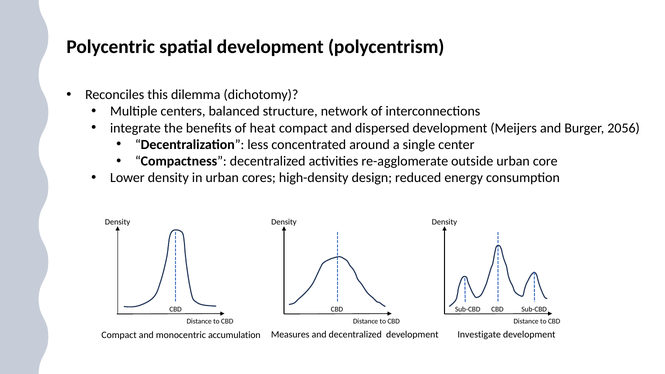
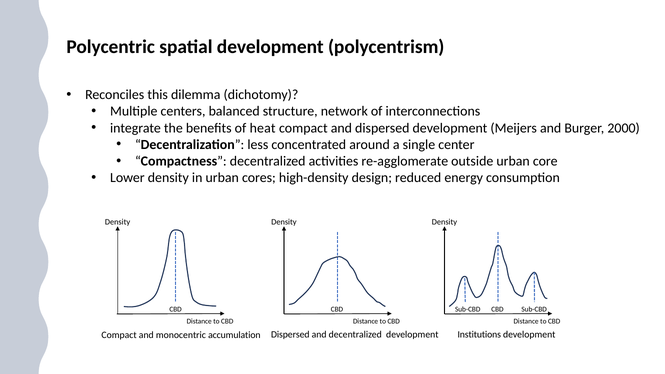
2056: 2056 -> 2000
Measures at (290, 335): Measures -> Dispersed
Investigate: Investigate -> Institutions
